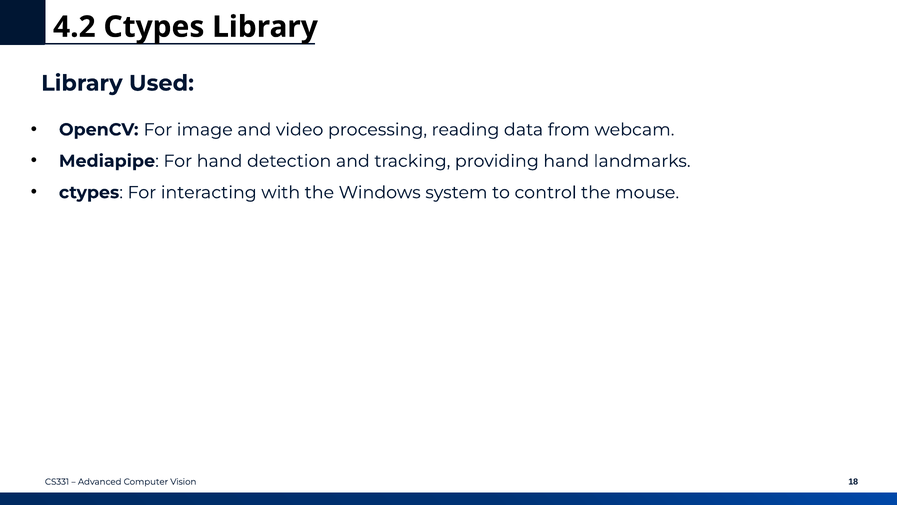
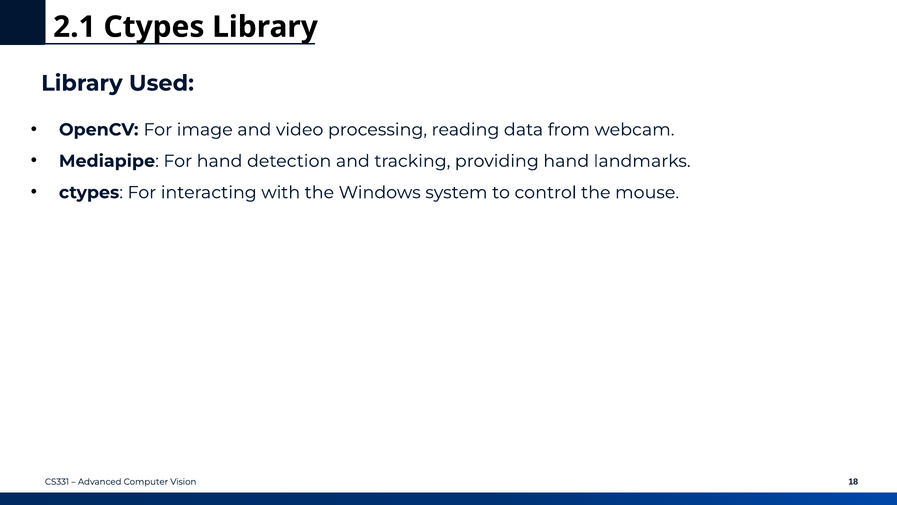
4.2: 4.2 -> 2.1
